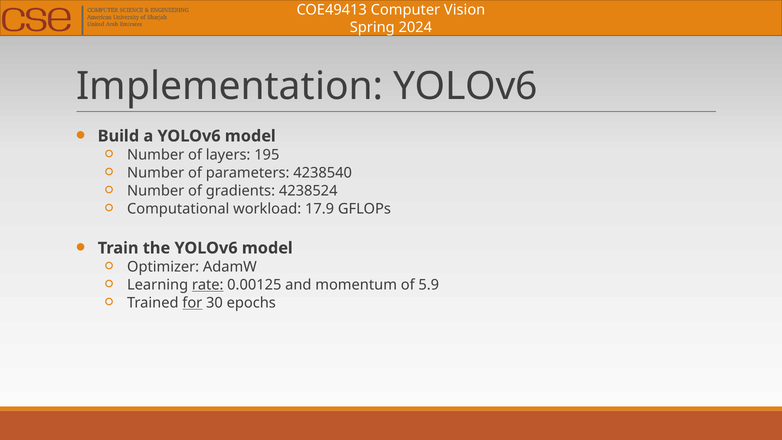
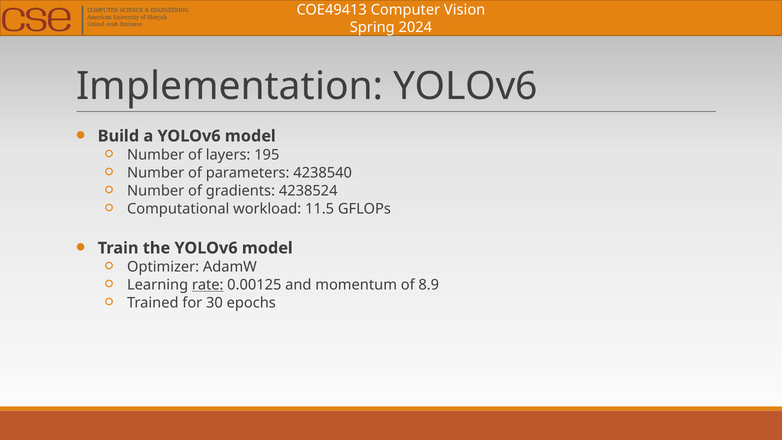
17.9: 17.9 -> 11.5
5.9: 5.9 -> 8.9
for underline: present -> none
